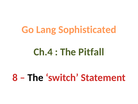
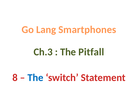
Sophisticated: Sophisticated -> Smartphones
Ch.4: Ch.4 -> Ch.3
The at (35, 77) colour: black -> blue
